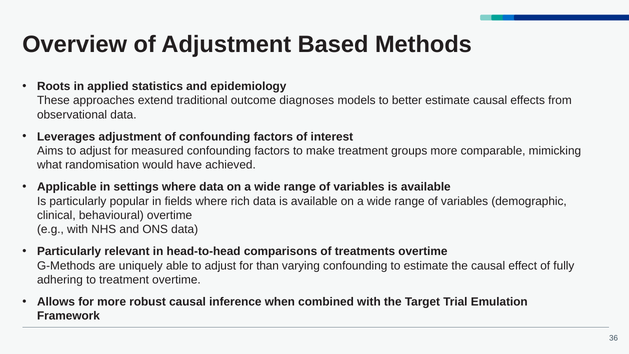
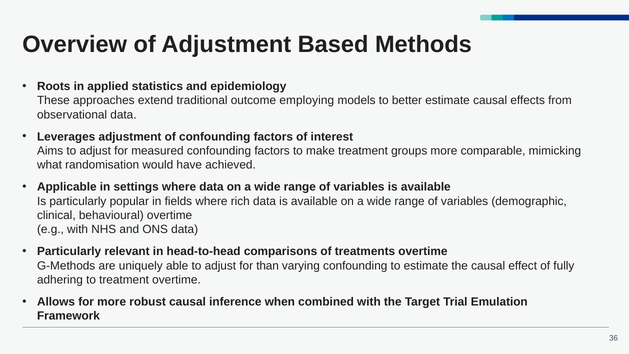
diagnoses: diagnoses -> employing
